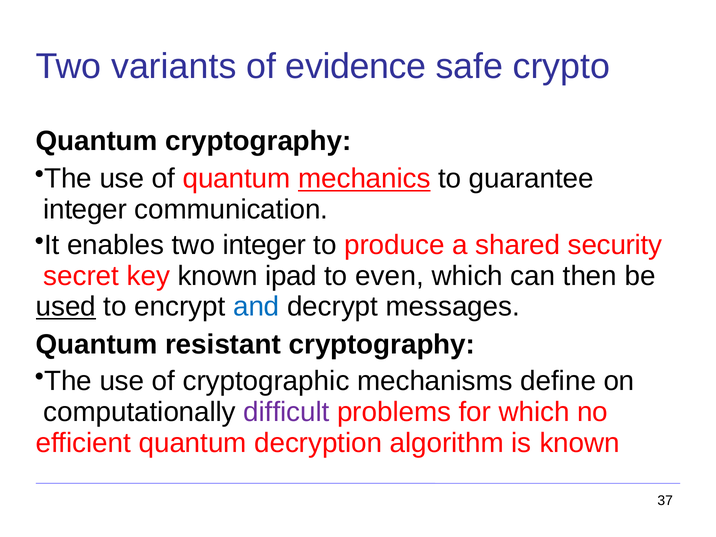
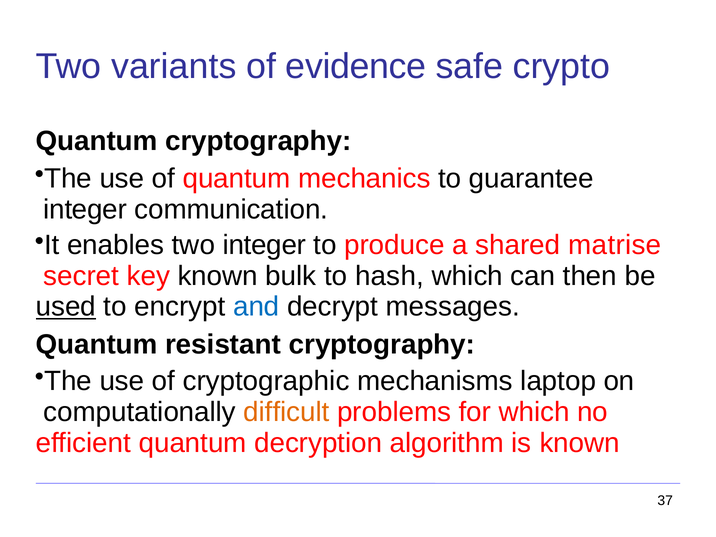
mechanics underline: present -> none
security: security -> matrise
ipad: ipad -> bulk
even: even -> hash
define: define -> laptop
difficult colour: purple -> orange
